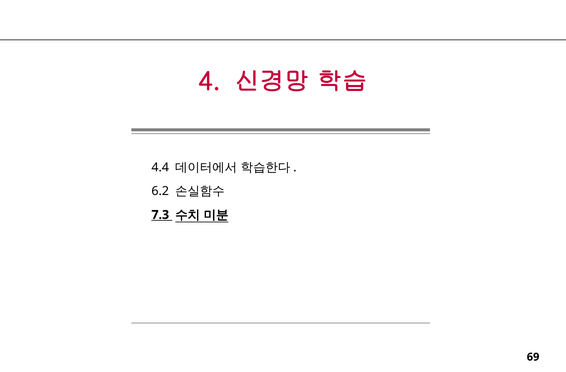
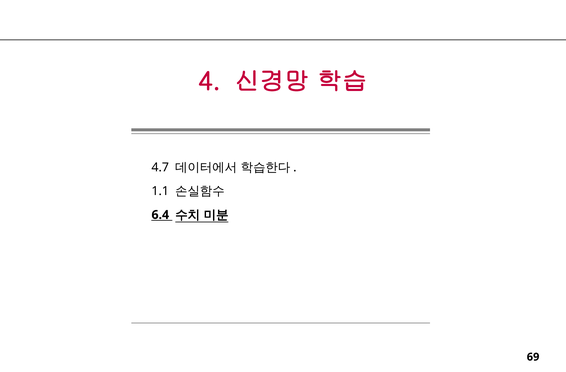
4.4: 4.4 -> 4.7
6.2: 6.2 -> 1.1
7.3: 7.3 -> 6.4
